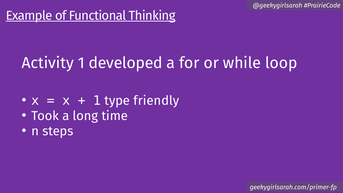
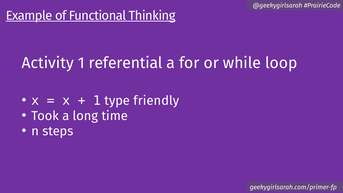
developed: developed -> referential
